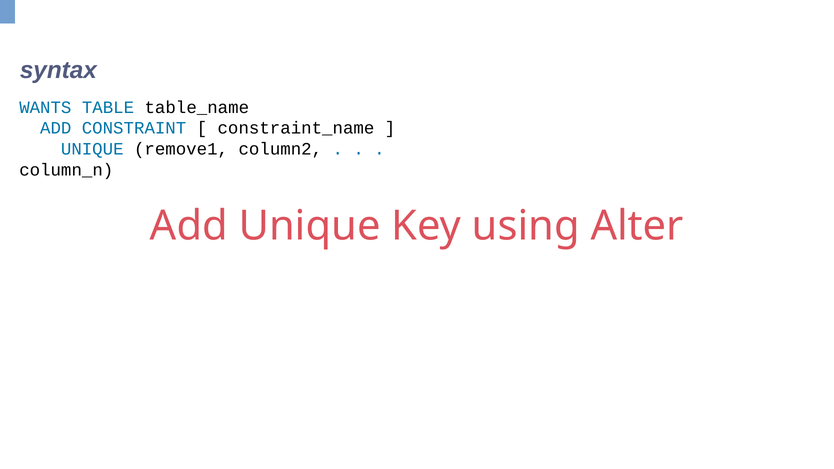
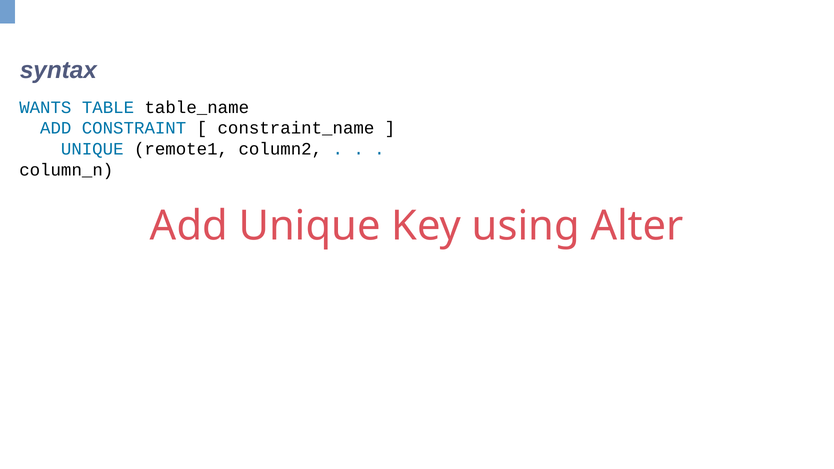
remove1: remove1 -> remote1
